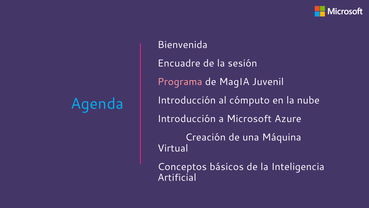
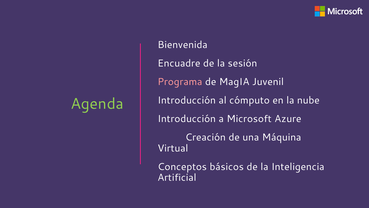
Agenda colour: light blue -> light green
